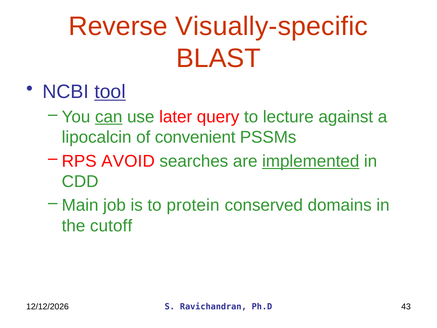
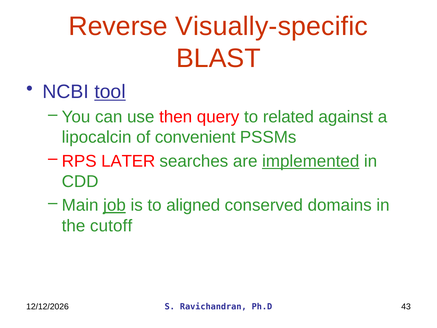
can underline: present -> none
later: later -> then
lecture: lecture -> related
AVOID: AVOID -> LATER
job underline: none -> present
protein: protein -> aligned
